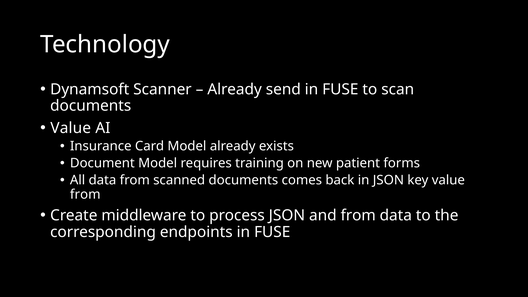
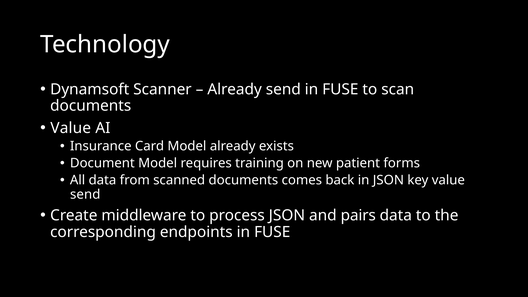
from at (85, 194): from -> send
and from: from -> pairs
